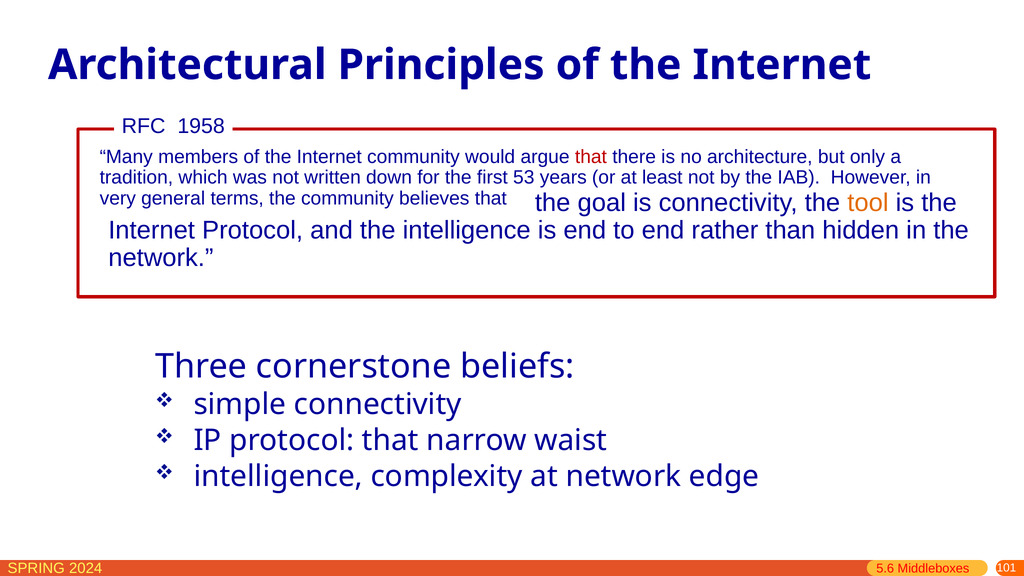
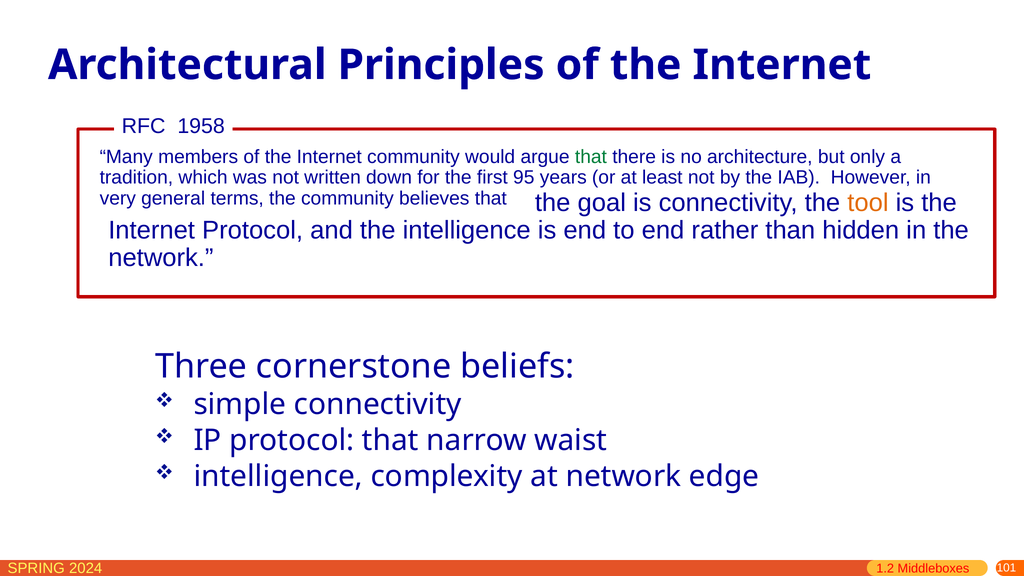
that at (591, 157) colour: red -> green
53: 53 -> 95
5.6: 5.6 -> 1.2
